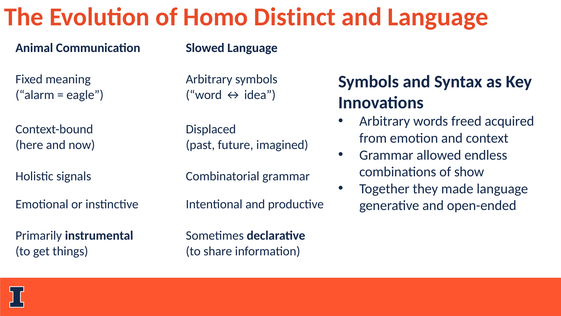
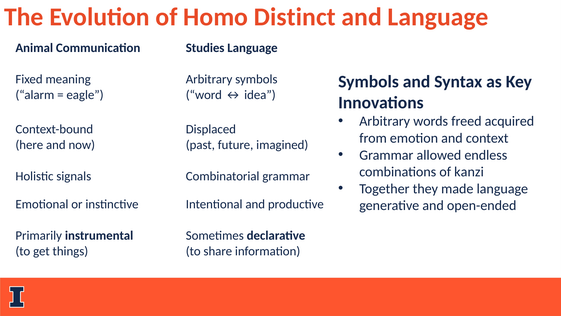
Slowed: Slowed -> Studies
show: show -> kanzi
